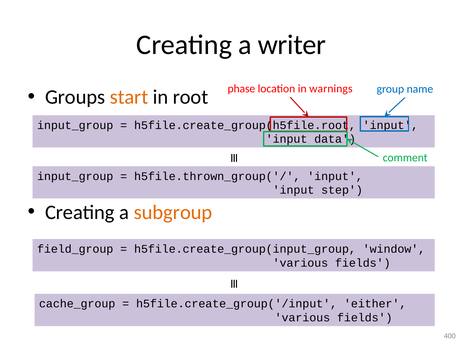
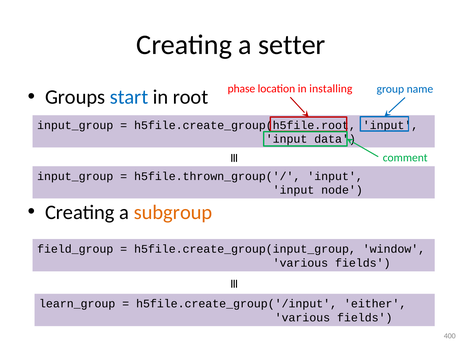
writer: writer -> setter
warnings: warnings -> installing
start colour: orange -> blue
step: step -> node
cache_group: cache_group -> learn_group
